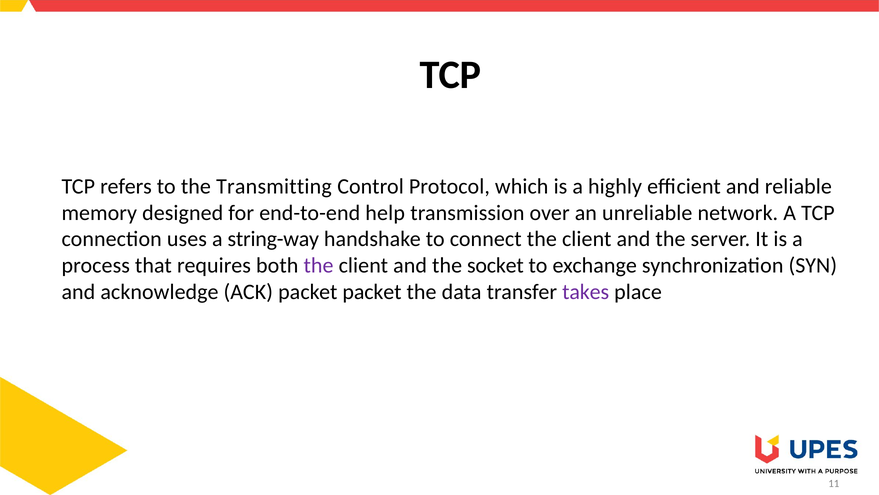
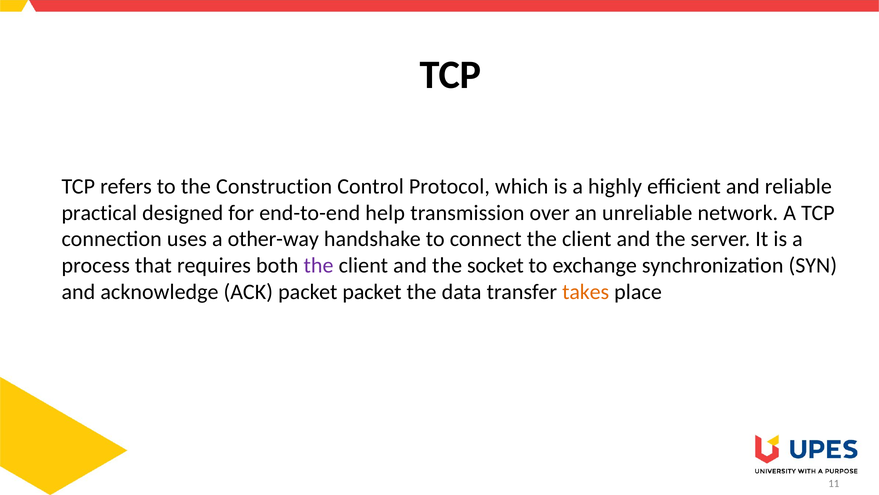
Transmitting: Transmitting -> Construction
memory: memory -> practical
string-way: string-way -> other-way
takes colour: purple -> orange
